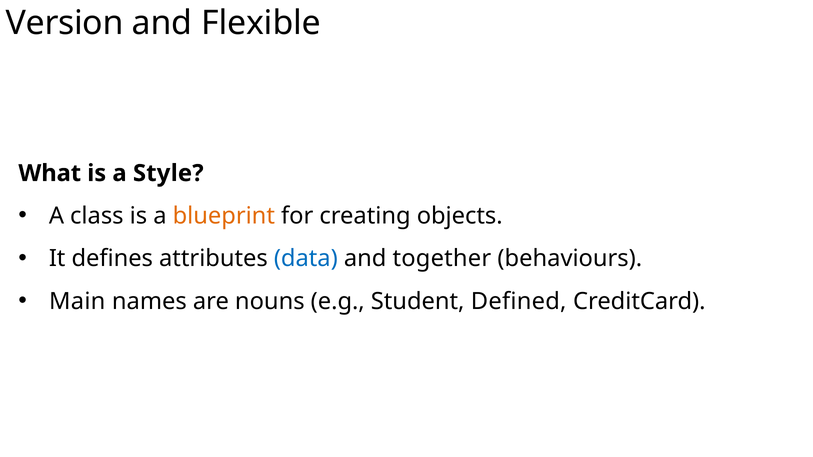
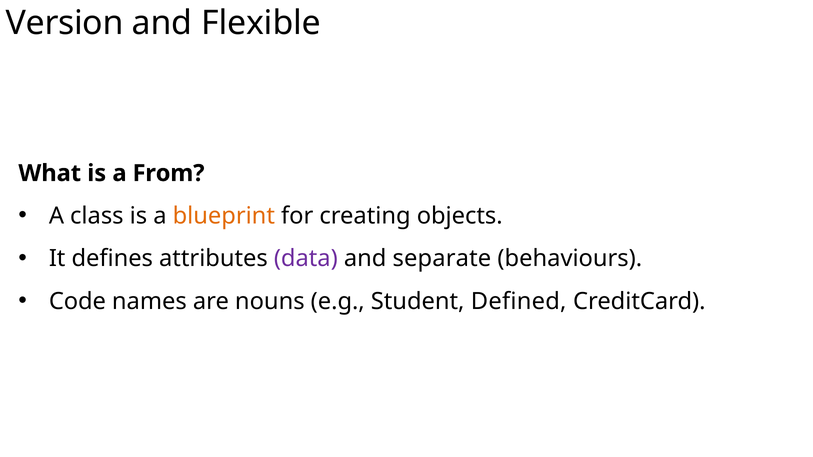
Style: Style -> From
data colour: blue -> purple
together: together -> separate
Main: Main -> Code
